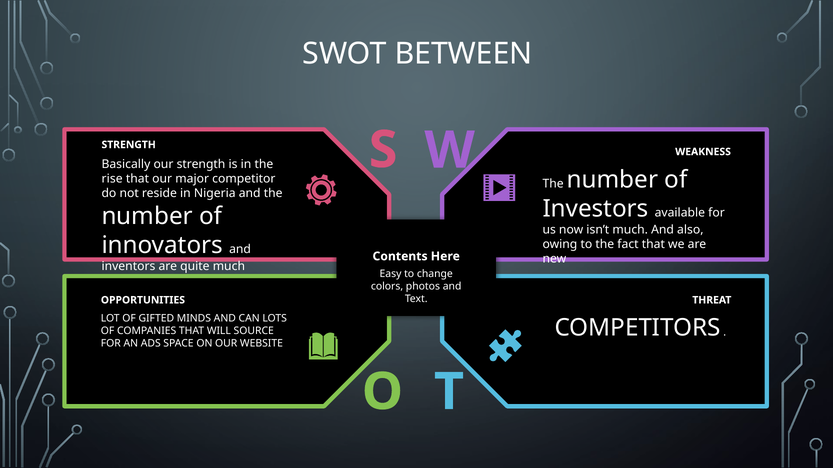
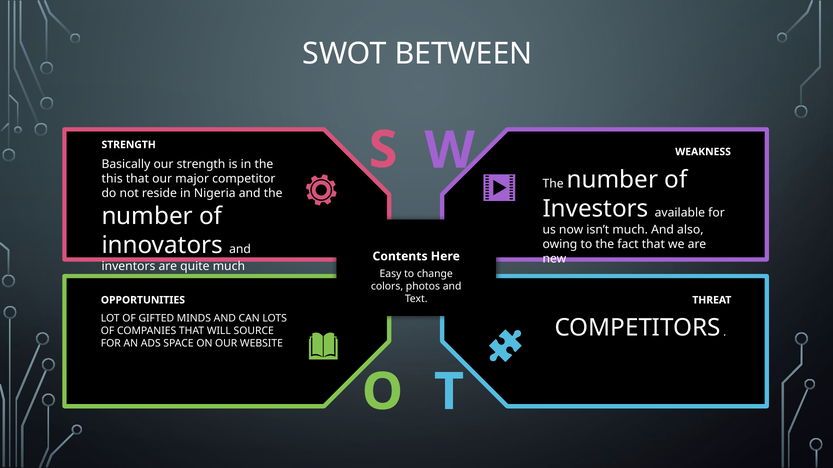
rise: rise -> this
